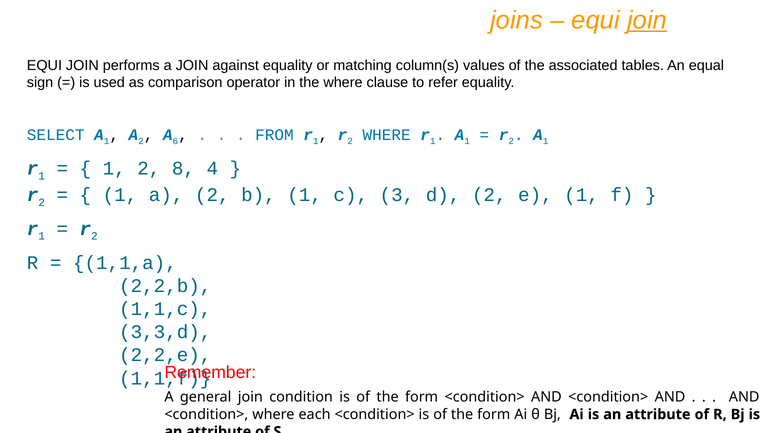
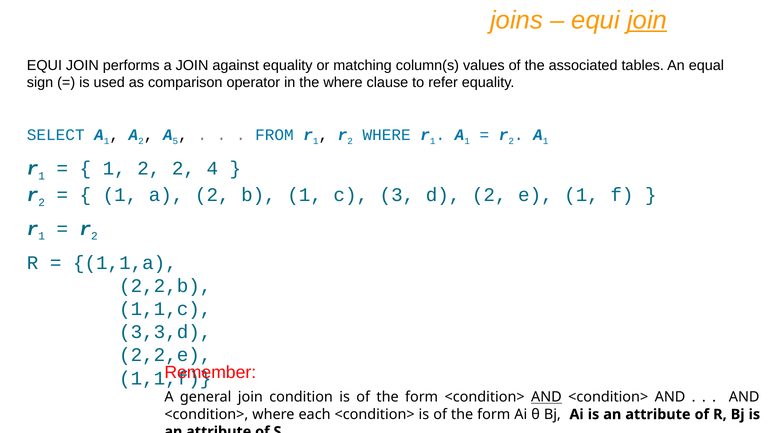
6: 6 -> 5
2 8: 8 -> 2
AND at (546, 397) underline: none -> present
